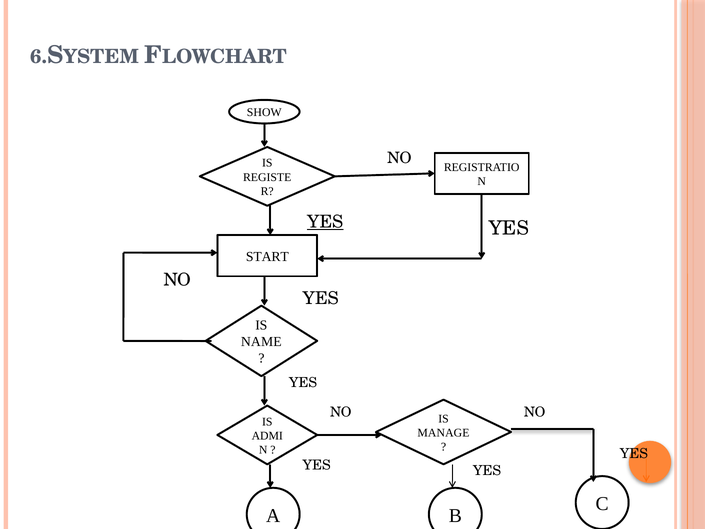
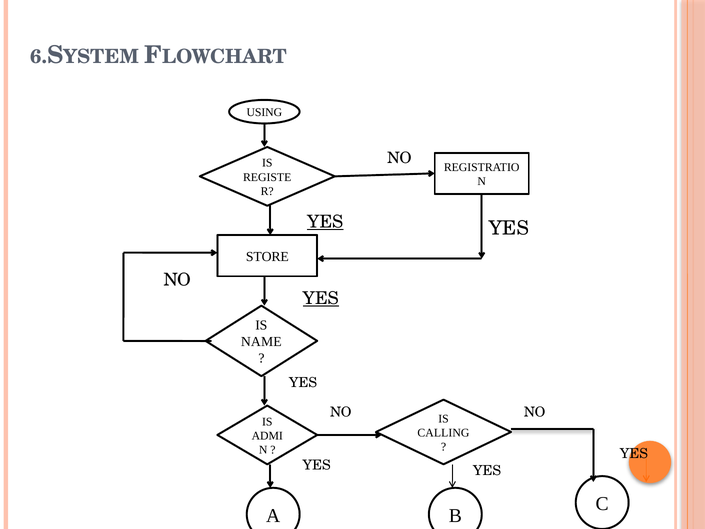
SHOW: SHOW -> USING
START: START -> STORE
YES at (321, 298) underline: none -> present
MANAGE: MANAGE -> CALLING
